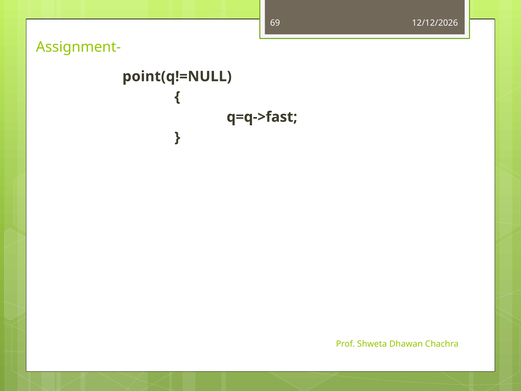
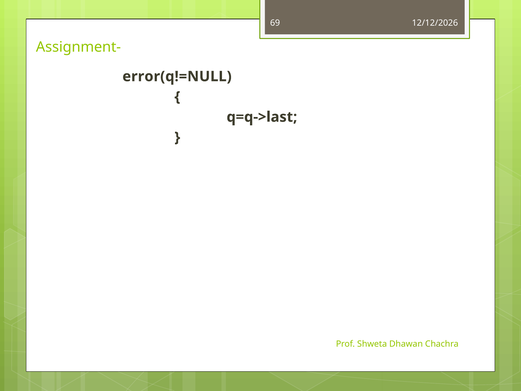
point(q!=NULL: point(q!=NULL -> error(q!=NULL
q=q->fast: q=q->fast -> q=q->last
